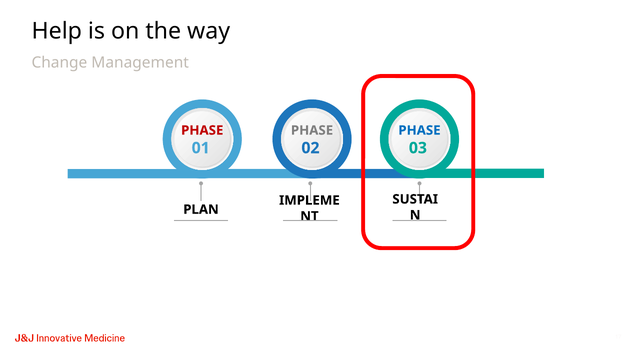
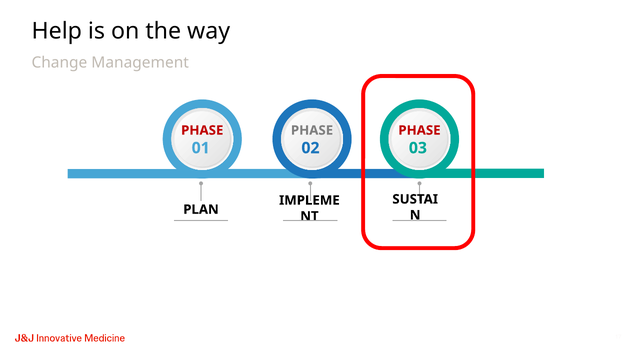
PHASE at (419, 130) colour: blue -> red
